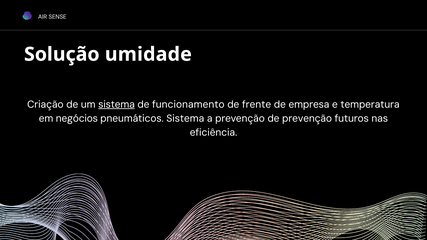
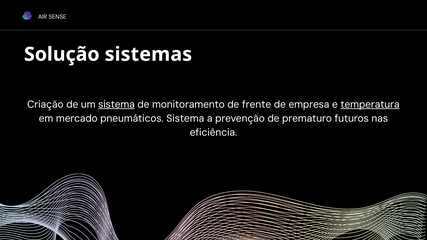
umidade: umidade -> sistemas
funcionamento: funcionamento -> monitoramento
temperatura underline: none -> present
negócios: negócios -> mercado
de prevenção: prevenção -> prematuro
